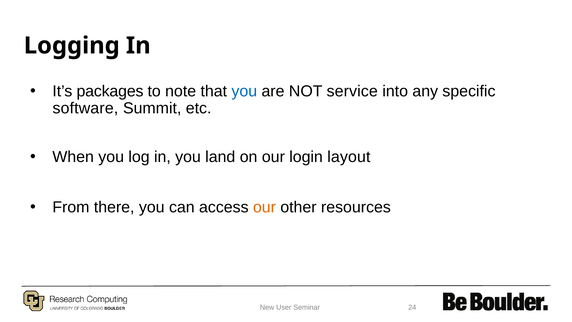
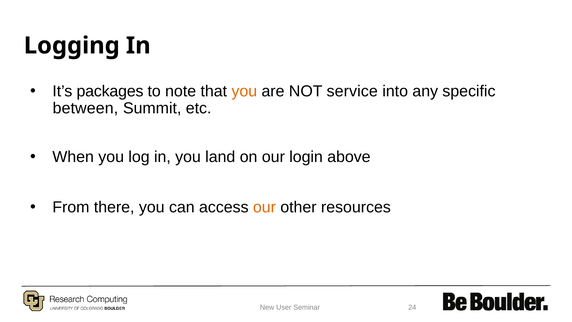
you at (244, 91) colour: blue -> orange
software: software -> between
layout: layout -> above
